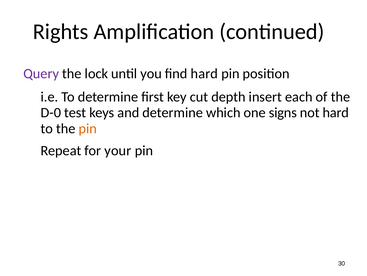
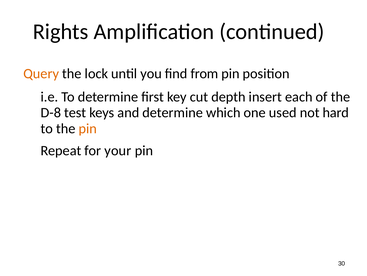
Query colour: purple -> orange
find hard: hard -> from
D-0: D-0 -> D-8
signs: signs -> used
